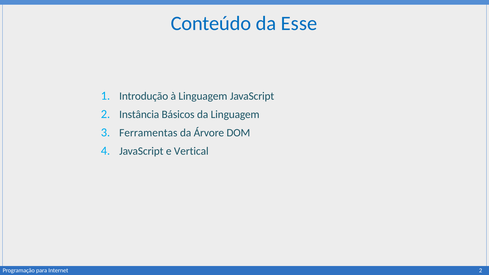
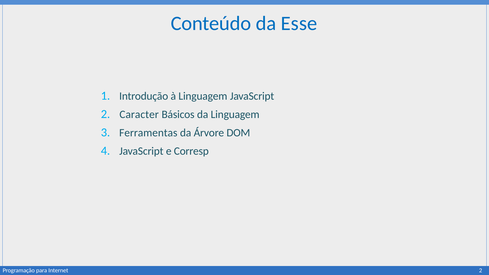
Instância: Instância -> Caracter
Vertical: Vertical -> Corresp
